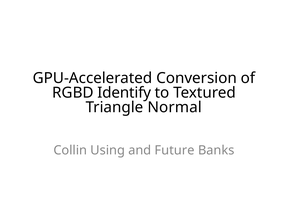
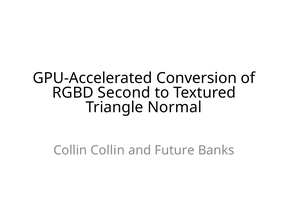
Identify: Identify -> Second
Collin Using: Using -> Collin
